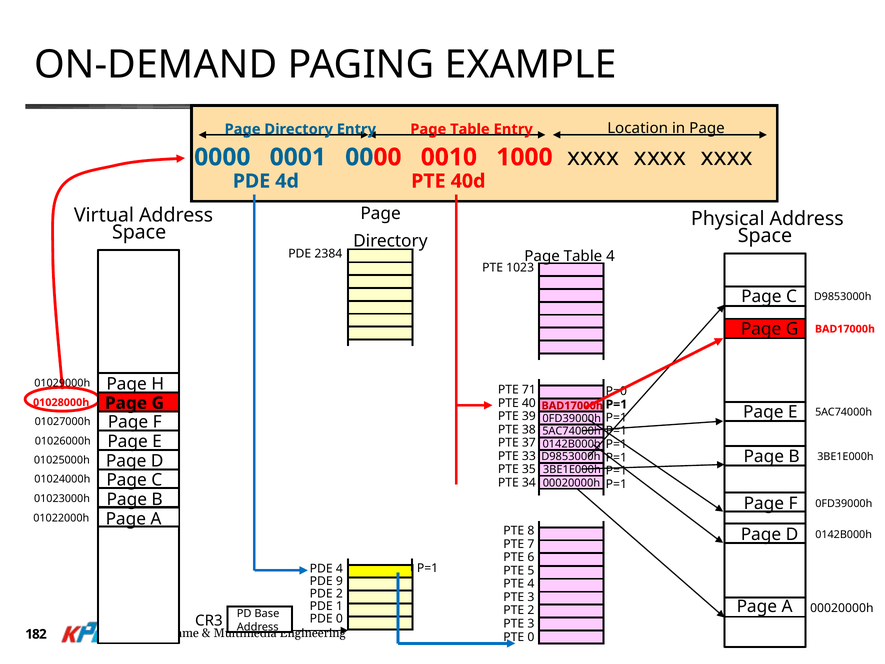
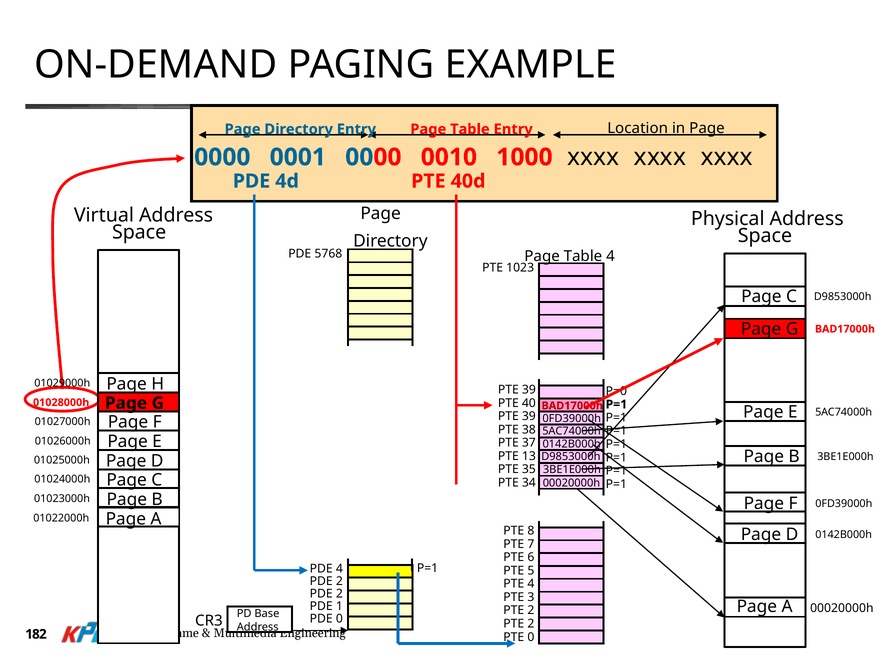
2384: 2384 -> 5768
71 at (529, 390): 71 -> 39
33: 33 -> 13
9 at (339, 581): 9 -> 2
3 at (531, 624): 3 -> 2
